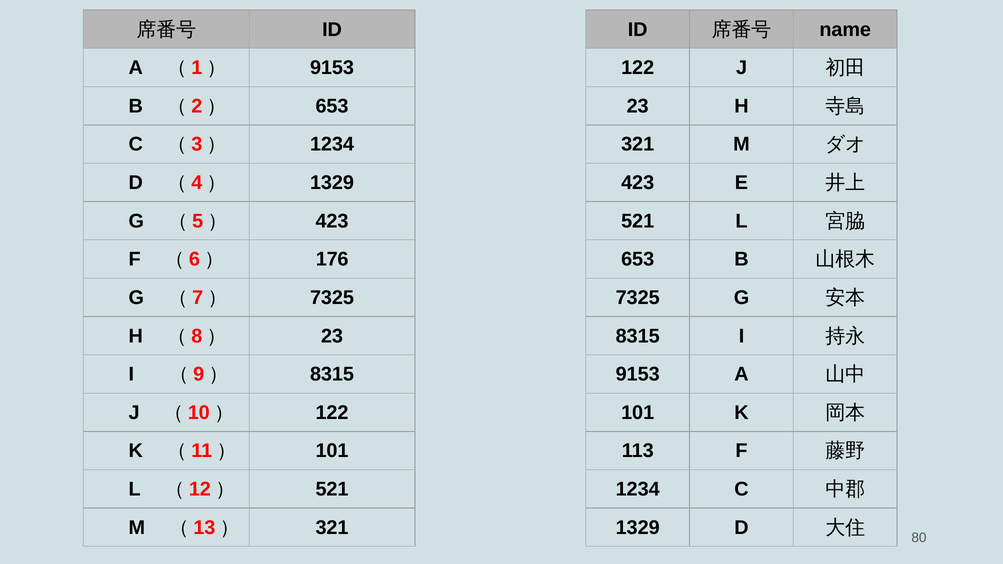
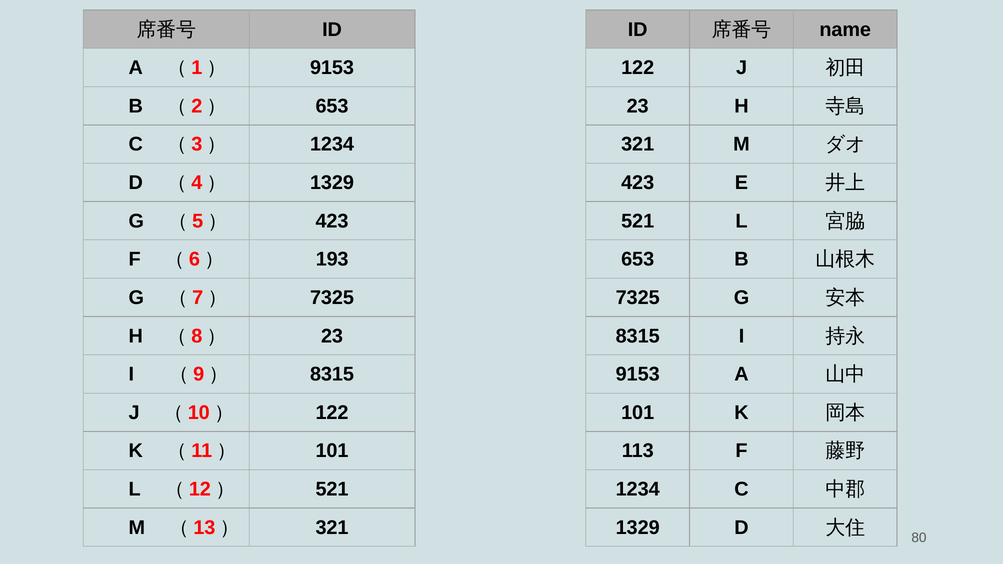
176: 176 -> 193
